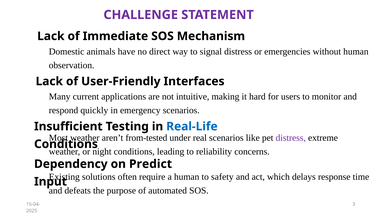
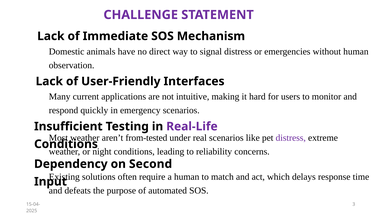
Real-Life colour: blue -> purple
Predict: Predict -> Second
safety: safety -> match
